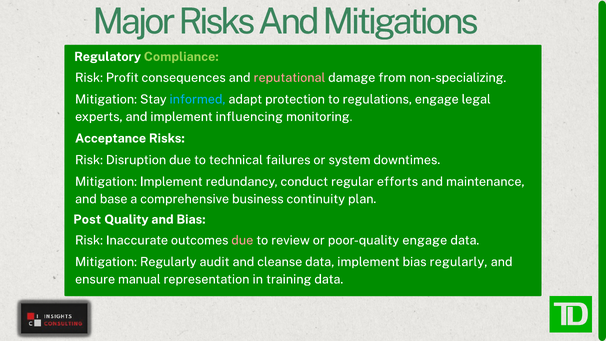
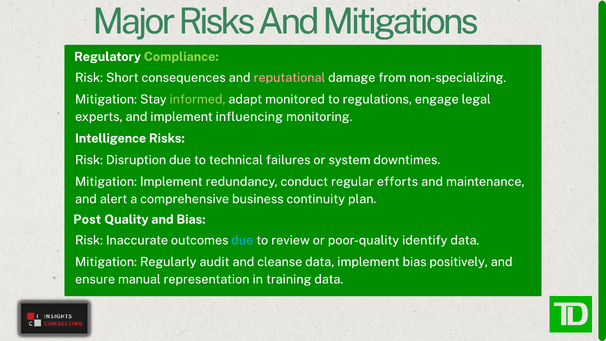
Profit: Profit -> Short
informed colour: light blue -> light green
protection: protection -> monitored
Acceptance: Acceptance -> Intelligence
base: base -> alert
due at (242, 240) colour: pink -> light blue
poor-quality engage: engage -> identify
bias regularly: regularly -> positively
